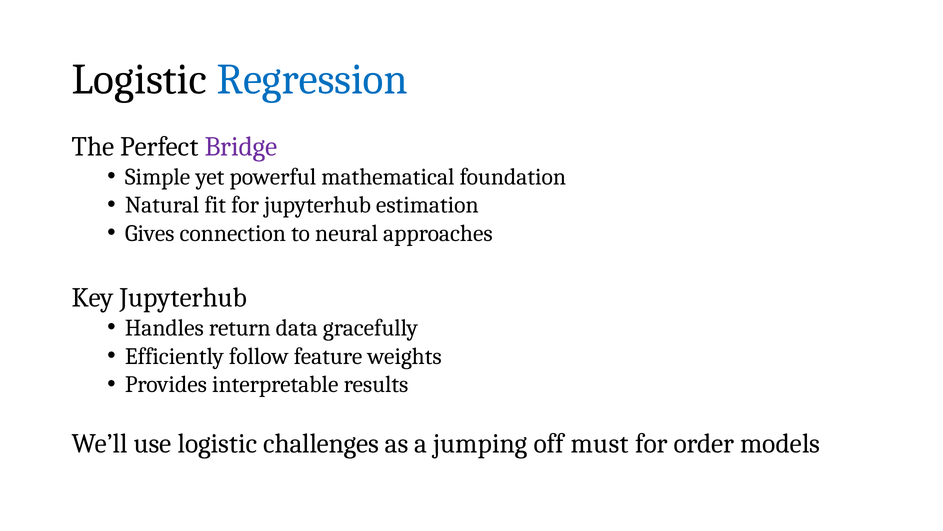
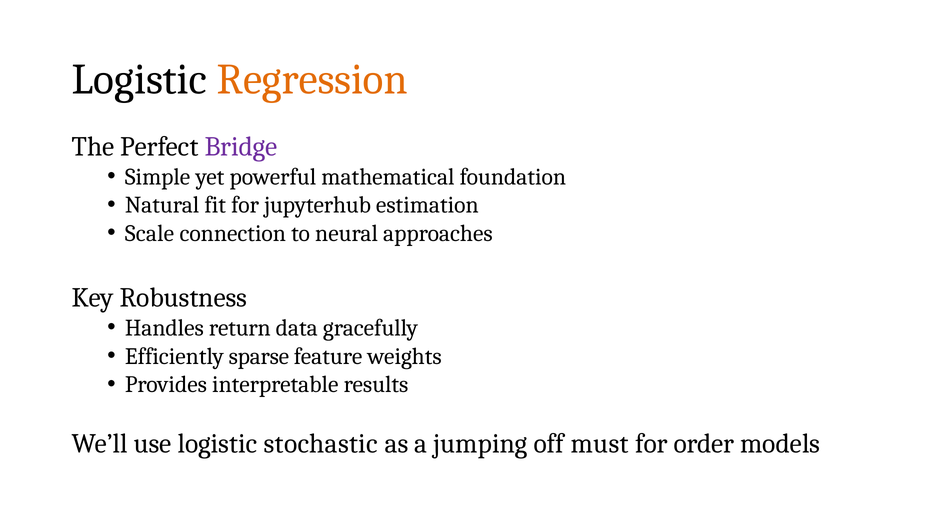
Regression colour: blue -> orange
Gives: Gives -> Scale
Key Jupyterhub: Jupyterhub -> Robustness
follow: follow -> sparse
challenges: challenges -> stochastic
